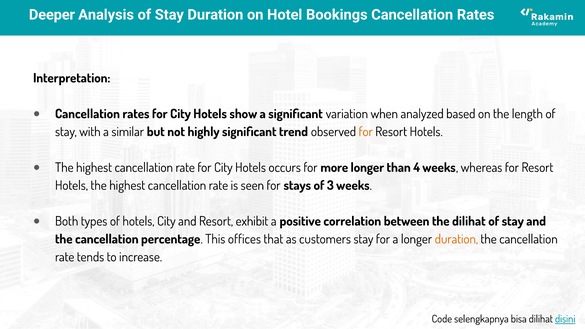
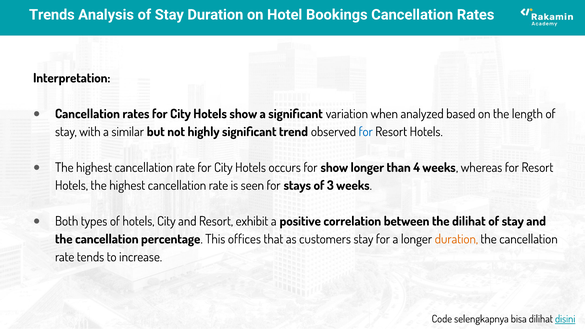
Deeper: Deeper -> Trends
for at (366, 132) colour: orange -> blue
for more: more -> show
